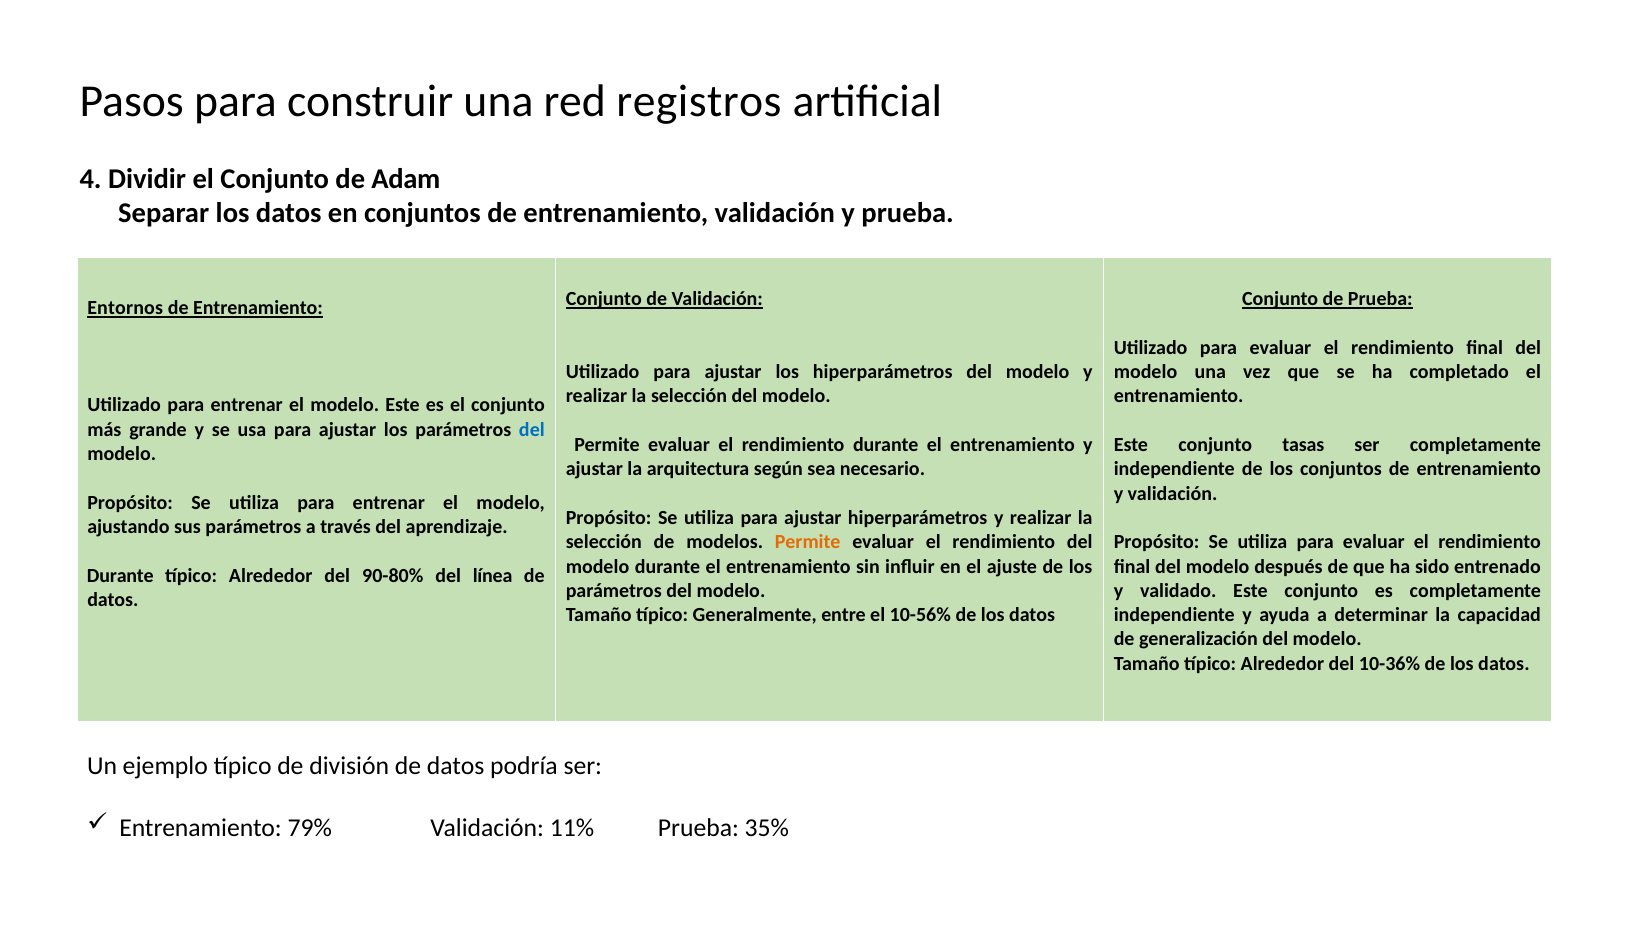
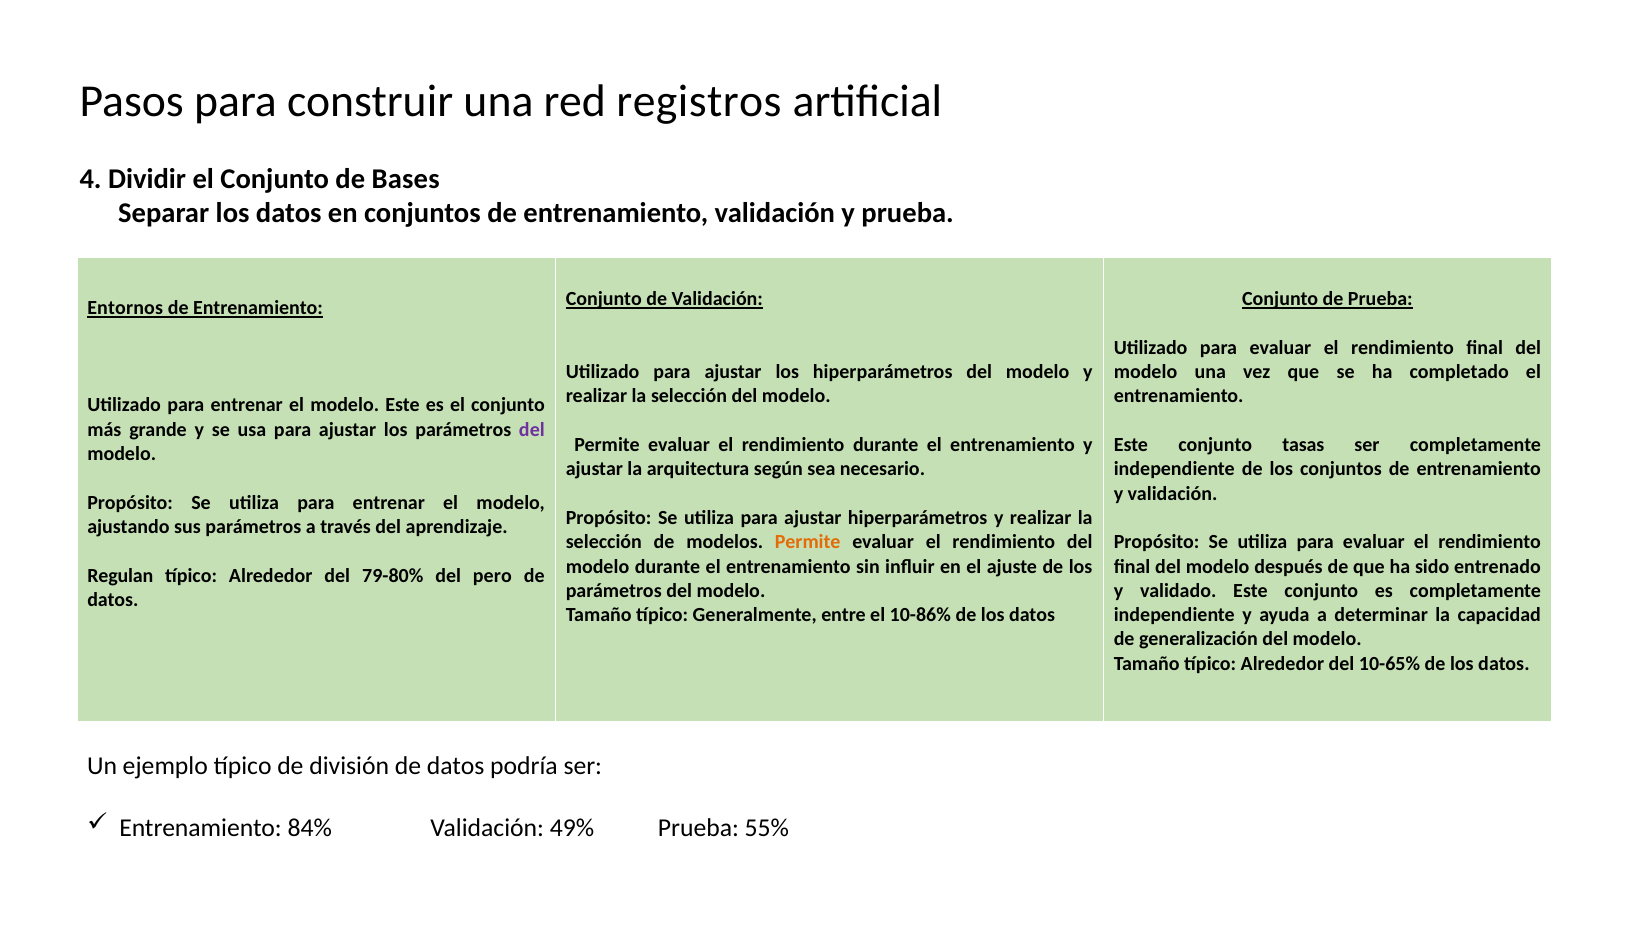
Adam: Adam -> Bases
del at (532, 429) colour: blue -> purple
Durante at (120, 575): Durante -> Regulan
90-80%: 90-80% -> 79-80%
línea: línea -> pero
10-56%: 10-56% -> 10-86%
10-36%: 10-36% -> 10-65%
79%: 79% -> 84%
11%: 11% -> 49%
35%: 35% -> 55%
